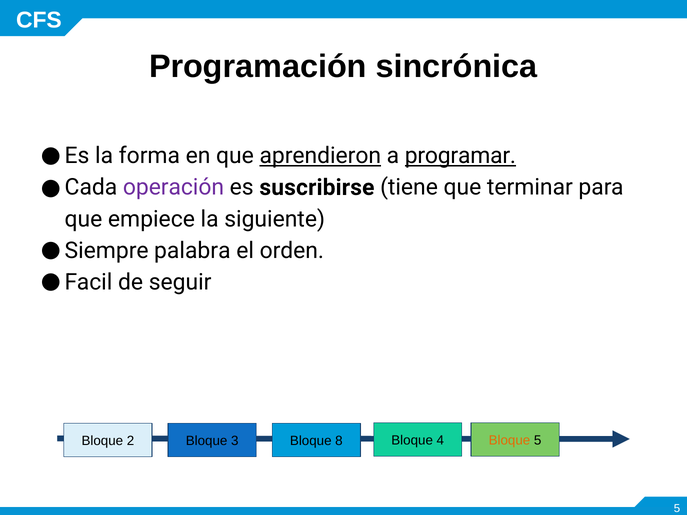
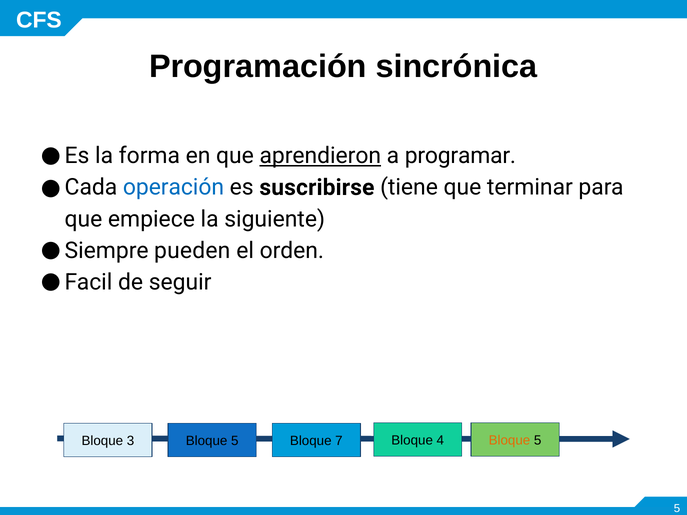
programar underline: present -> none
operación colour: purple -> blue
palabra: palabra -> pueden
2: 2 -> 3
3 at (235, 441): 3 -> 5
8: 8 -> 7
